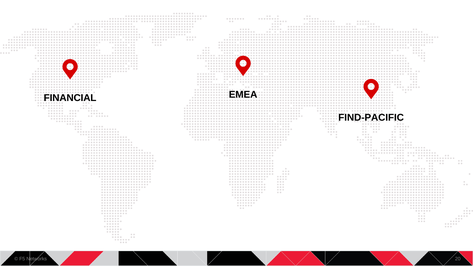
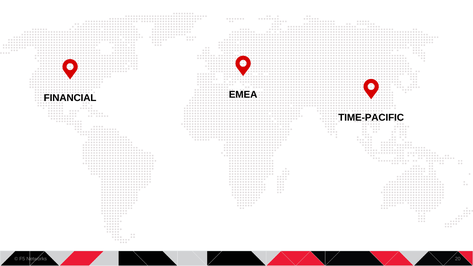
FIND-PACIFIC: FIND-PACIFIC -> TIME-PACIFIC
